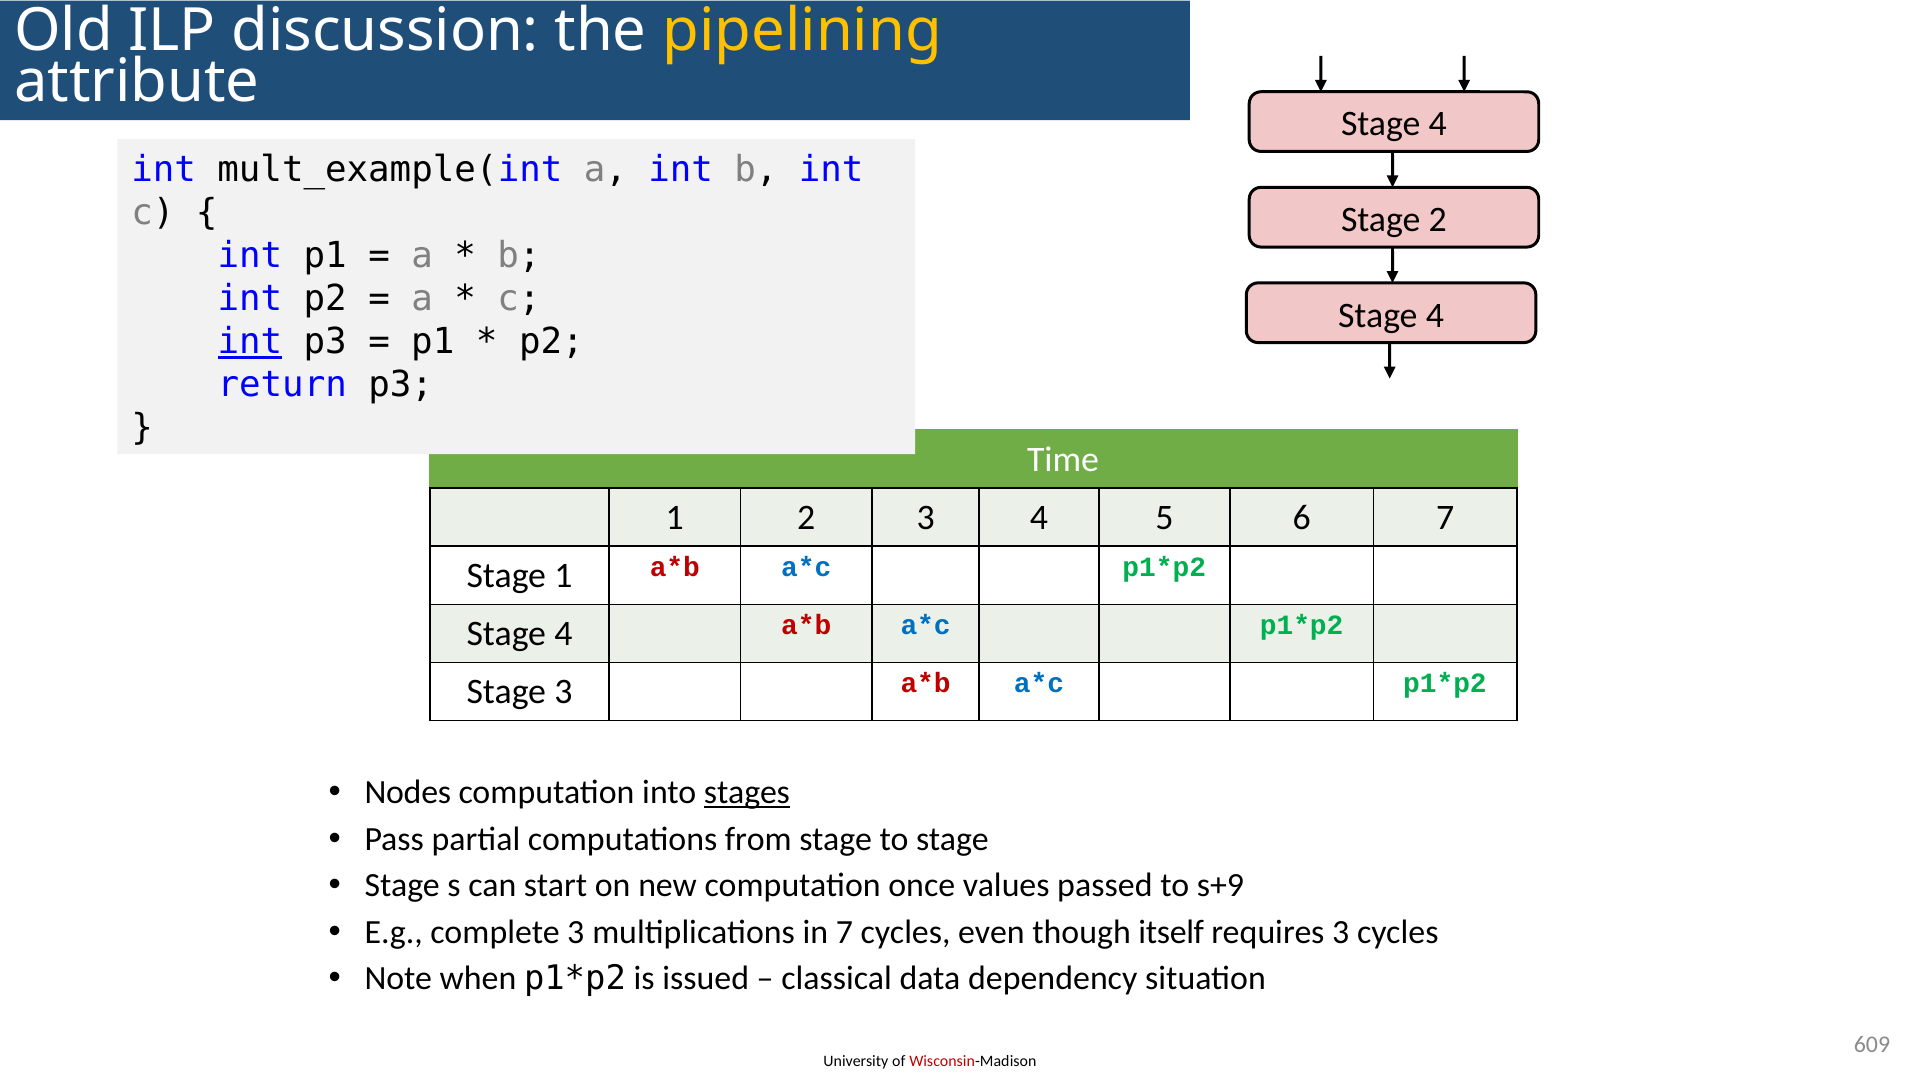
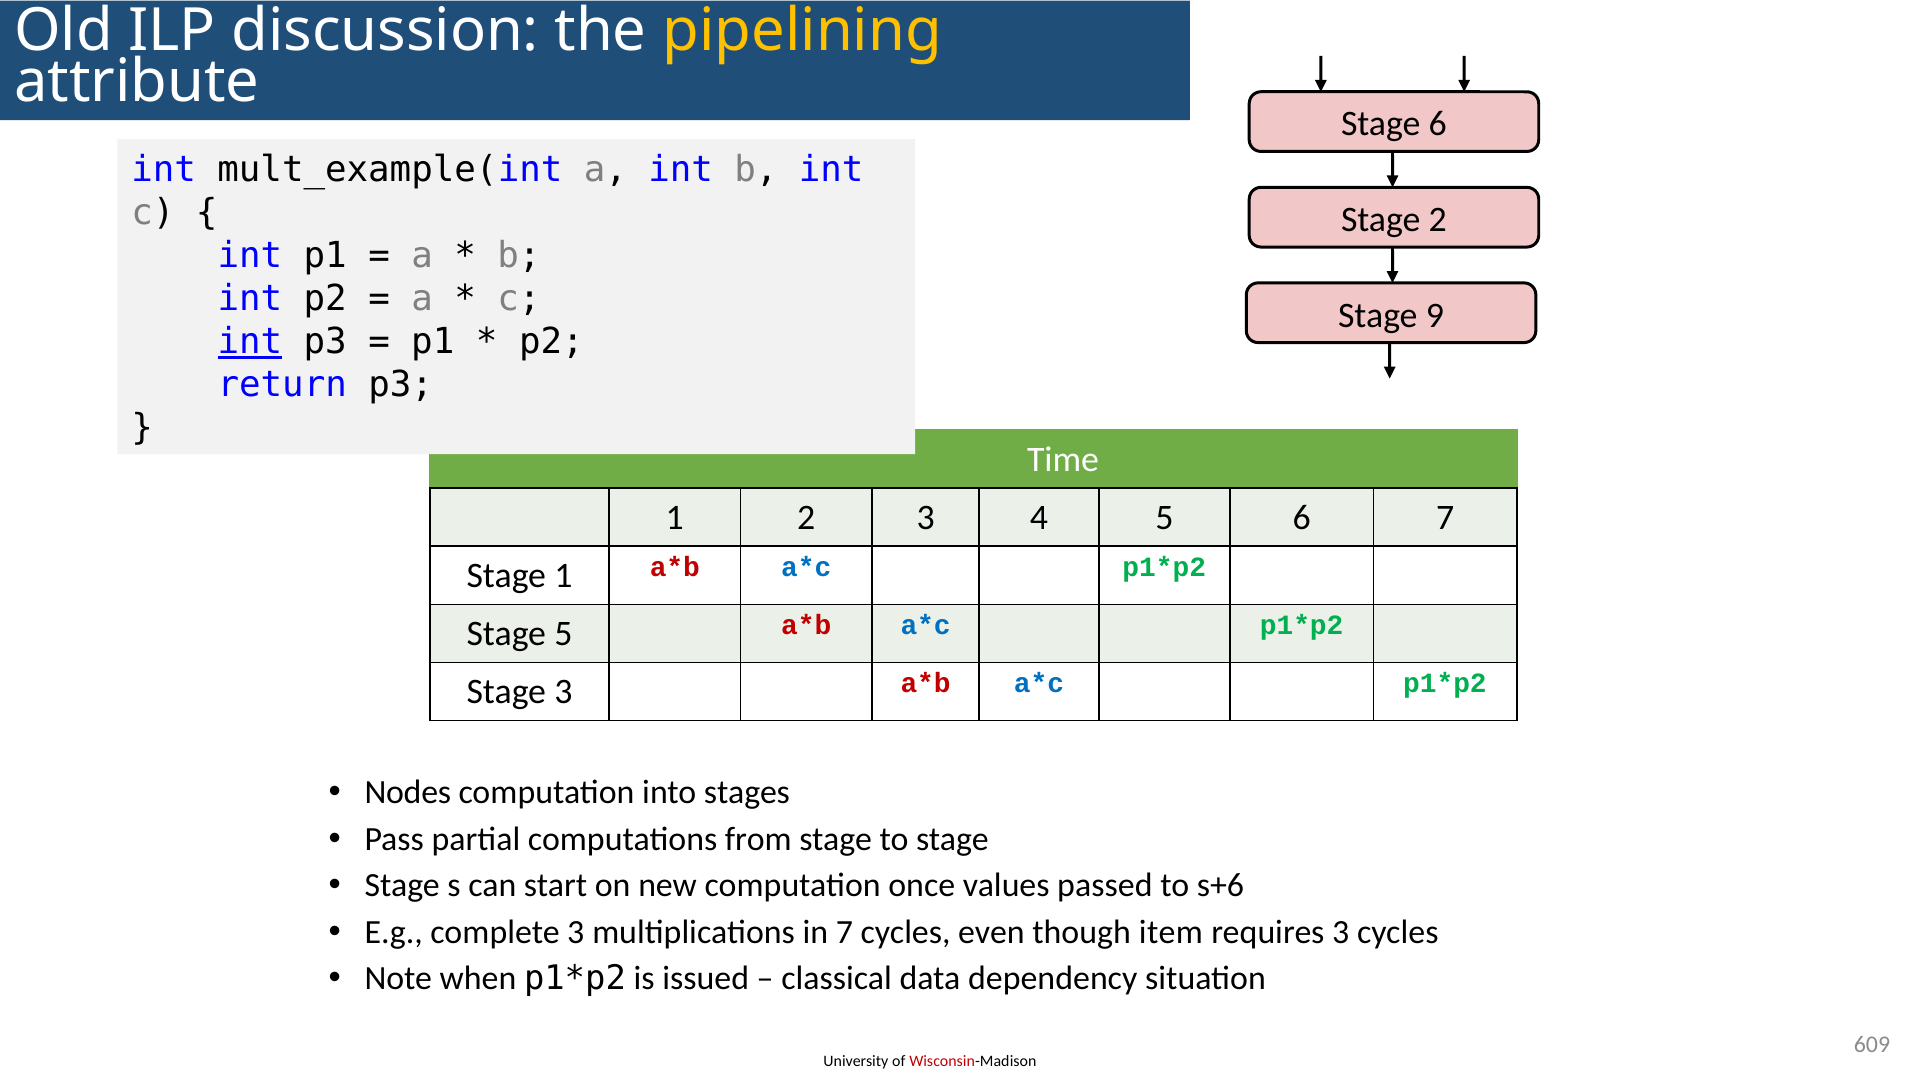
4 at (1438, 124): 4 -> 6
4 at (1435, 315): 4 -> 9
4 at (563, 634): 4 -> 5
stages underline: present -> none
s+9: s+9 -> s+6
itself: itself -> item
